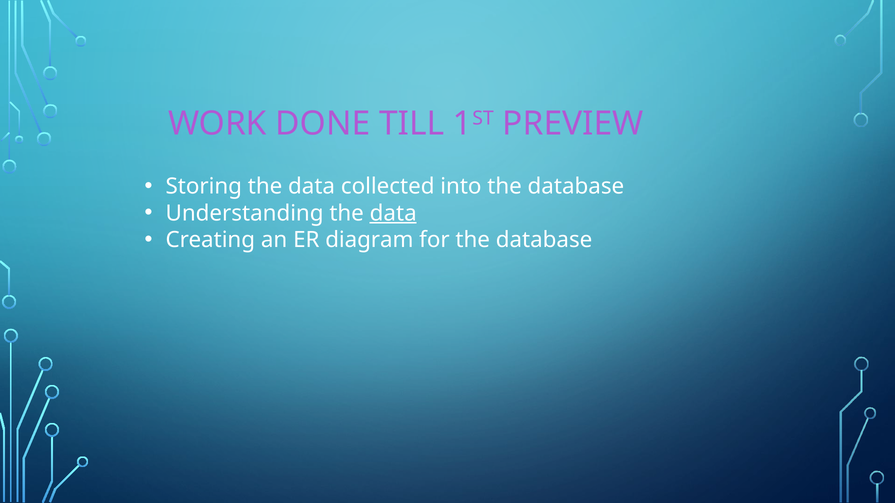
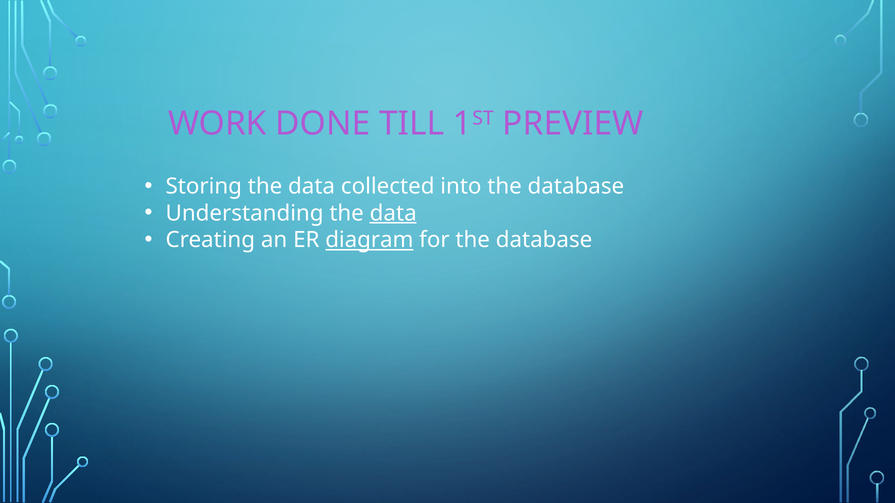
diagram underline: none -> present
